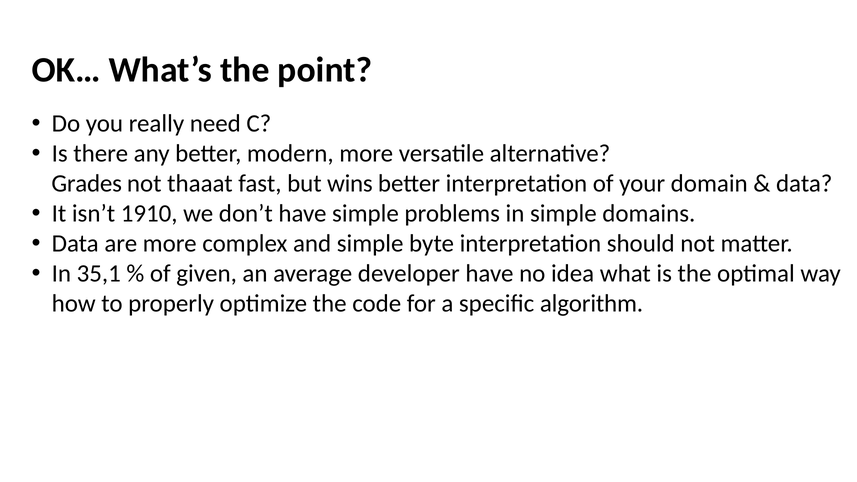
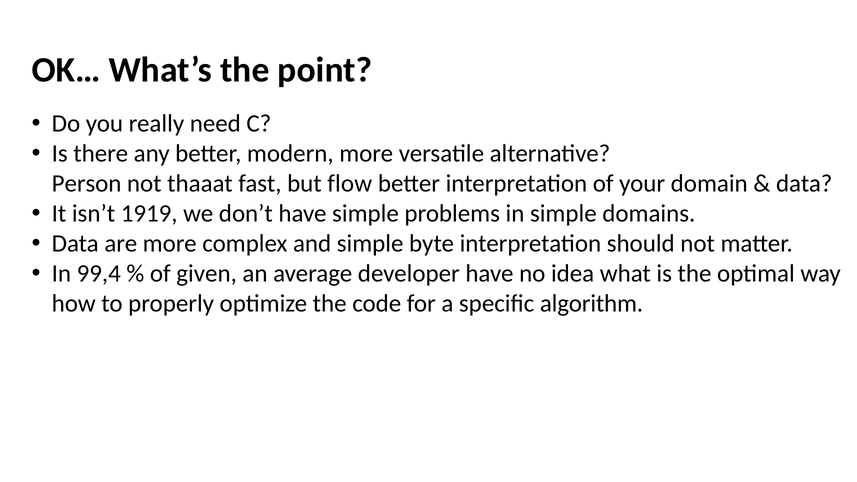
Grades: Grades -> Person
wins: wins -> flow
1910: 1910 -> 1919
35,1: 35,1 -> 99,4
